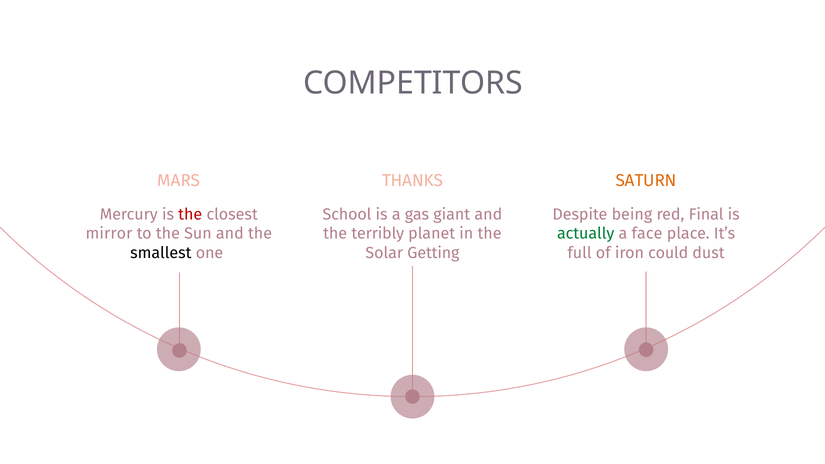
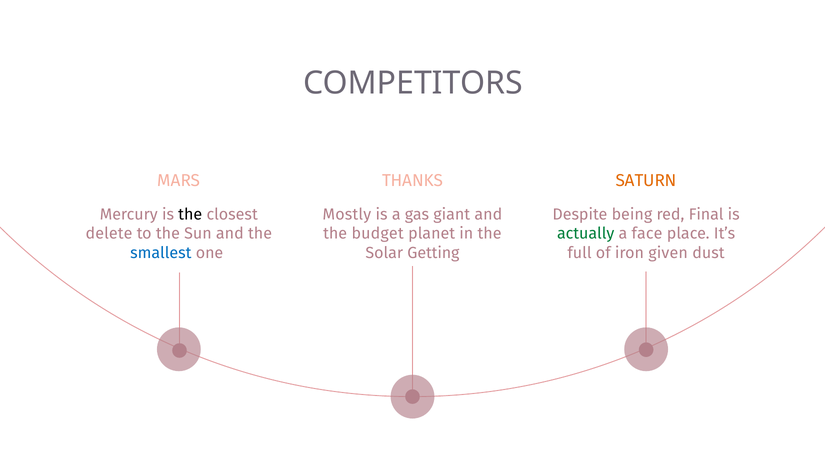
the at (190, 214) colour: red -> black
School: School -> Mostly
mirror: mirror -> delete
terribly: terribly -> budget
smallest colour: black -> blue
could: could -> given
